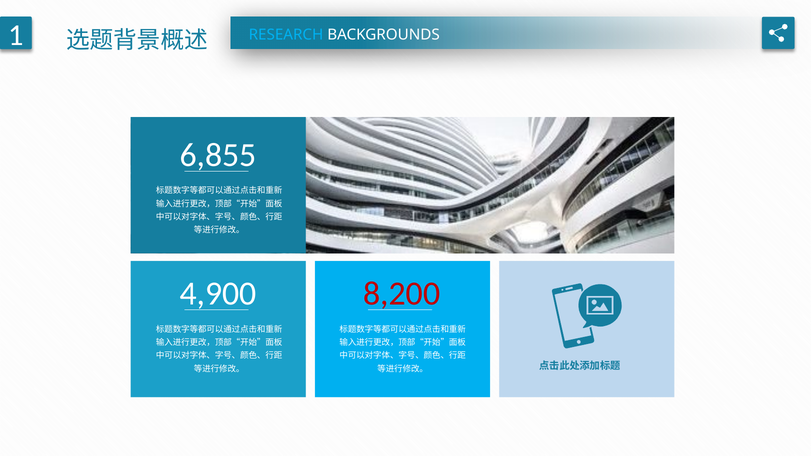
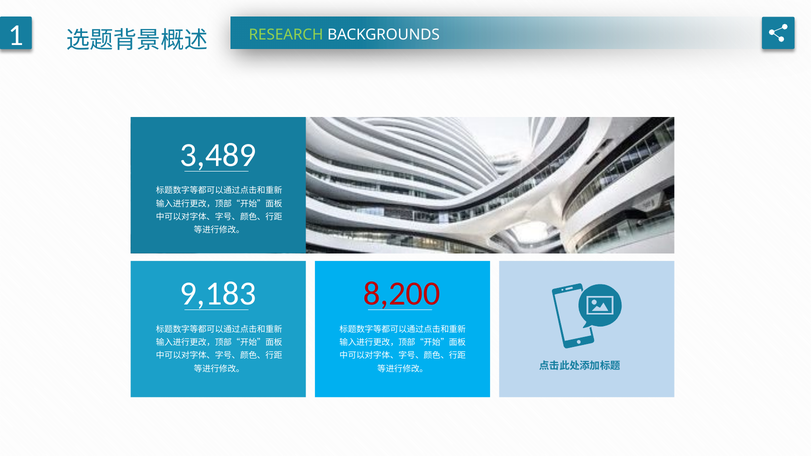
RESEARCH colour: light blue -> light green
6,855: 6,855 -> 3,489
4,900: 4,900 -> 9,183
